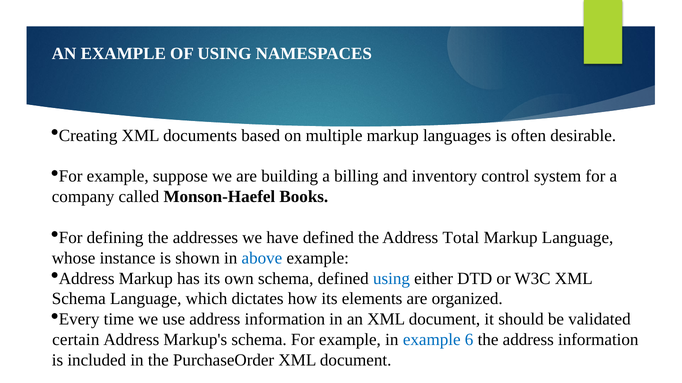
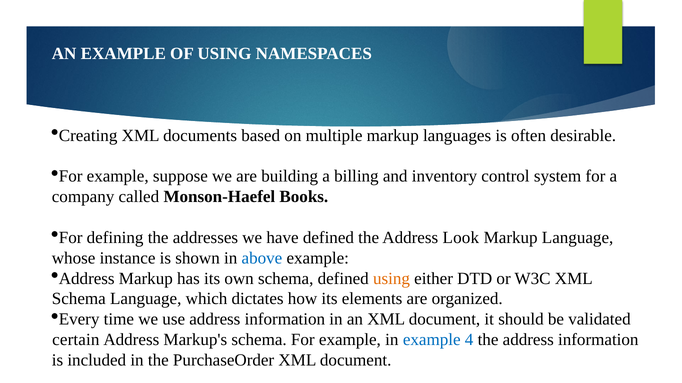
Total: Total -> Look
using at (391, 279) colour: blue -> orange
6: 6 -> 4
